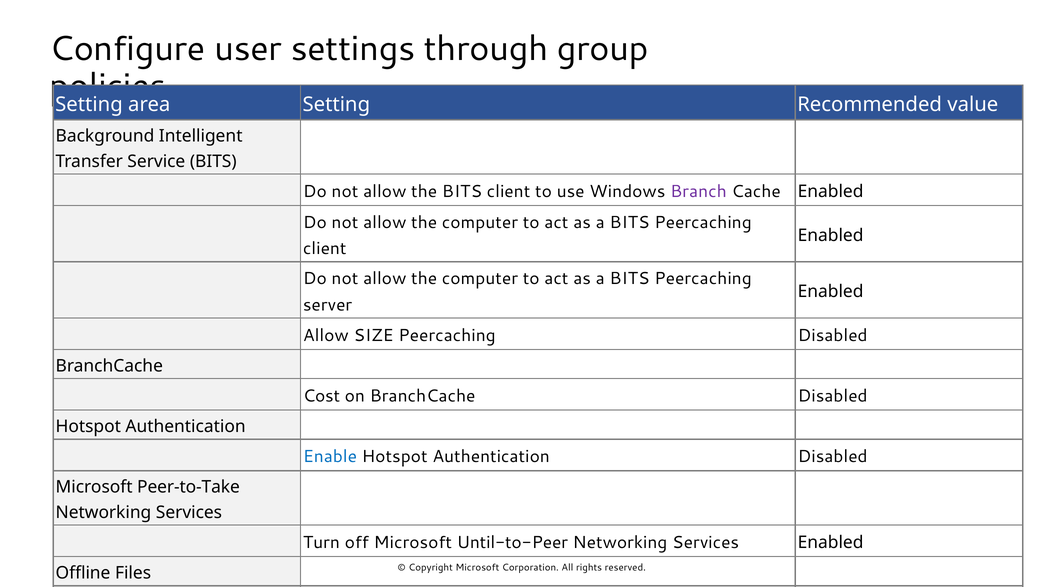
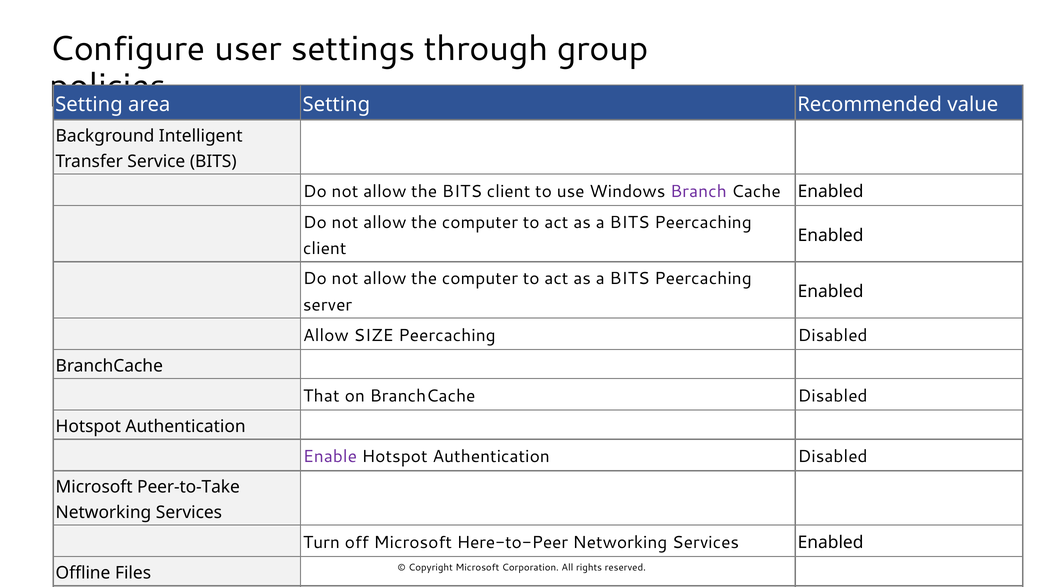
Cost: Cost -> That
Enable colour: blue -> purple
Until-to-Peer: Until-to-Peer -> Here-to-Peer
